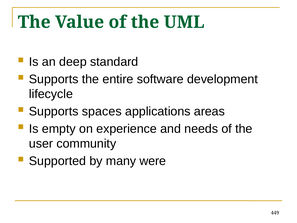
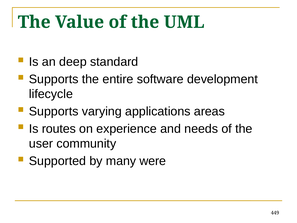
spaces: spaces -> varying
empty: empty -> routes
